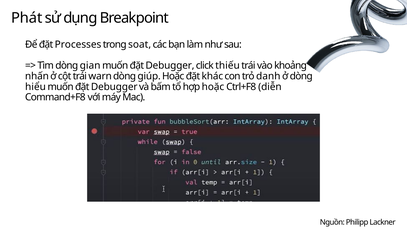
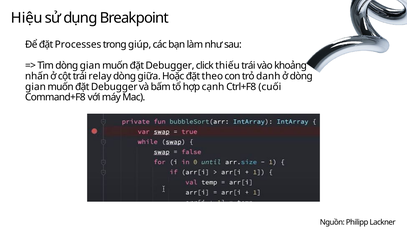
Phát: Phát -> Hiệu
soat: soat -> giúp
warn: warn -> relay
giúp: giúp -> giữa
khác: khác -> theo
hiểu at (35, 87): hiểu -> gian
hợp hoặc: hoặc -> cạnh
diễn: diễn -> cuối
